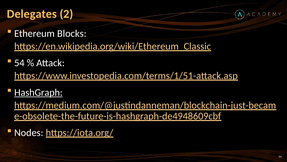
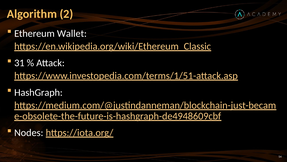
Delegates: Delegates -> Algorithm
Blocks: Blocks -> Wallet
54 at (19, 63): 54 -> 31
HashGraph underline: present -> none
